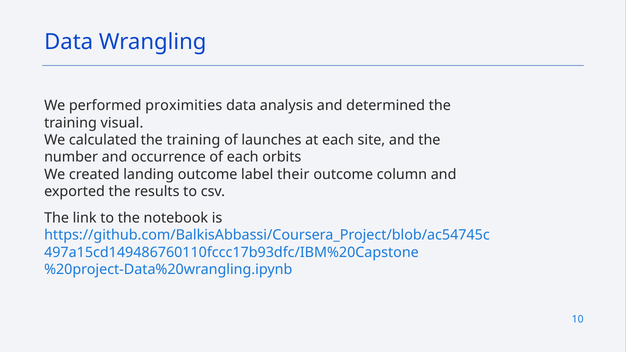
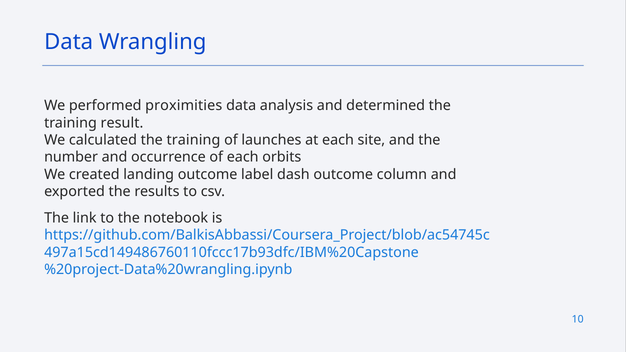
visual: visual -> result
their: their -> dash
